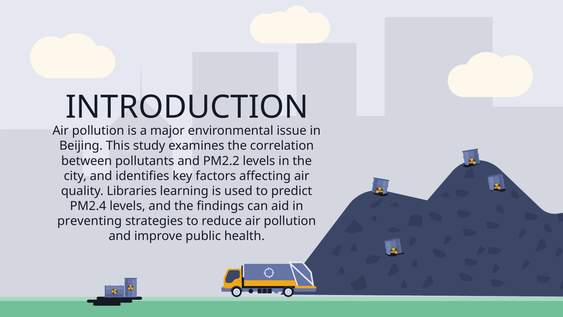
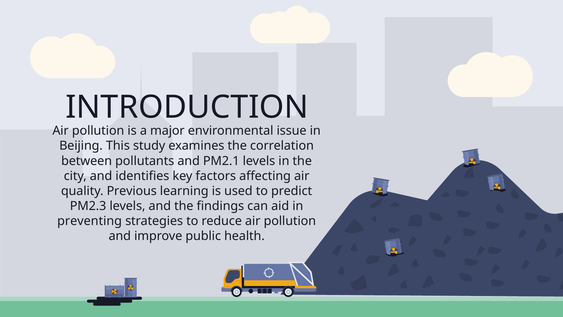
PM2.2: PM2.2 -> PM2.1
Libraries: Libraries -> Previous
PM2.4: PM2.4 -> PM2.3
